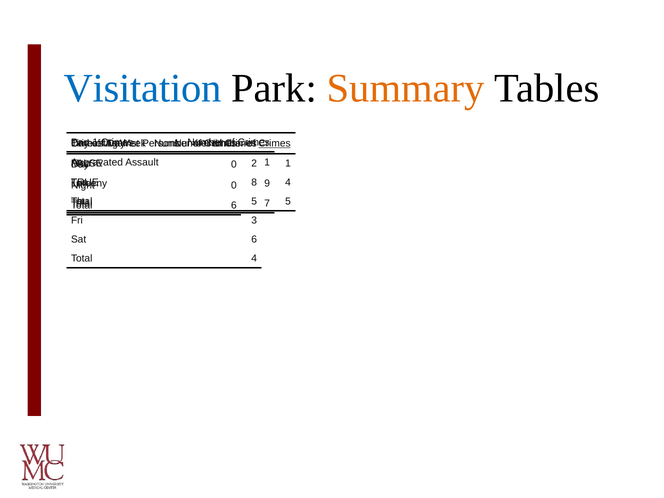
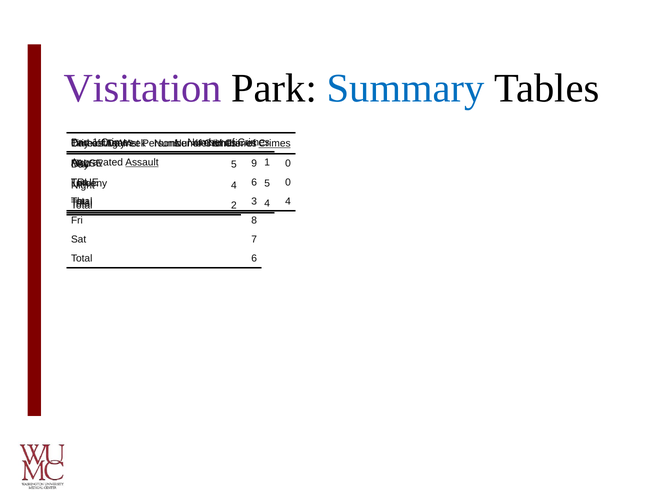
Visitation colour: blue -> purple
Summary colour: orange -> blue
Assault underline: none -> present
2: 2 -> 9
1 at (288, 164): 1 -> 0
0 at (234, 165): 0 -> 5
8 at (254, 182): 8 -> 6
4 at (288, 183): 4 -> 0
9 at (267, 183): 9 -> 5
0 at (234, 185): 0 -> 4
5 at (254, 201): 5 -> 3
5 at (288, 202): 5 -> 4
7 at (267, 203): 7 -> 4
6 at (234, 205): 6 -> 2
3: 3 -> 8
Sat 6: 6 -> 7
Total 4: 4 -> 6
